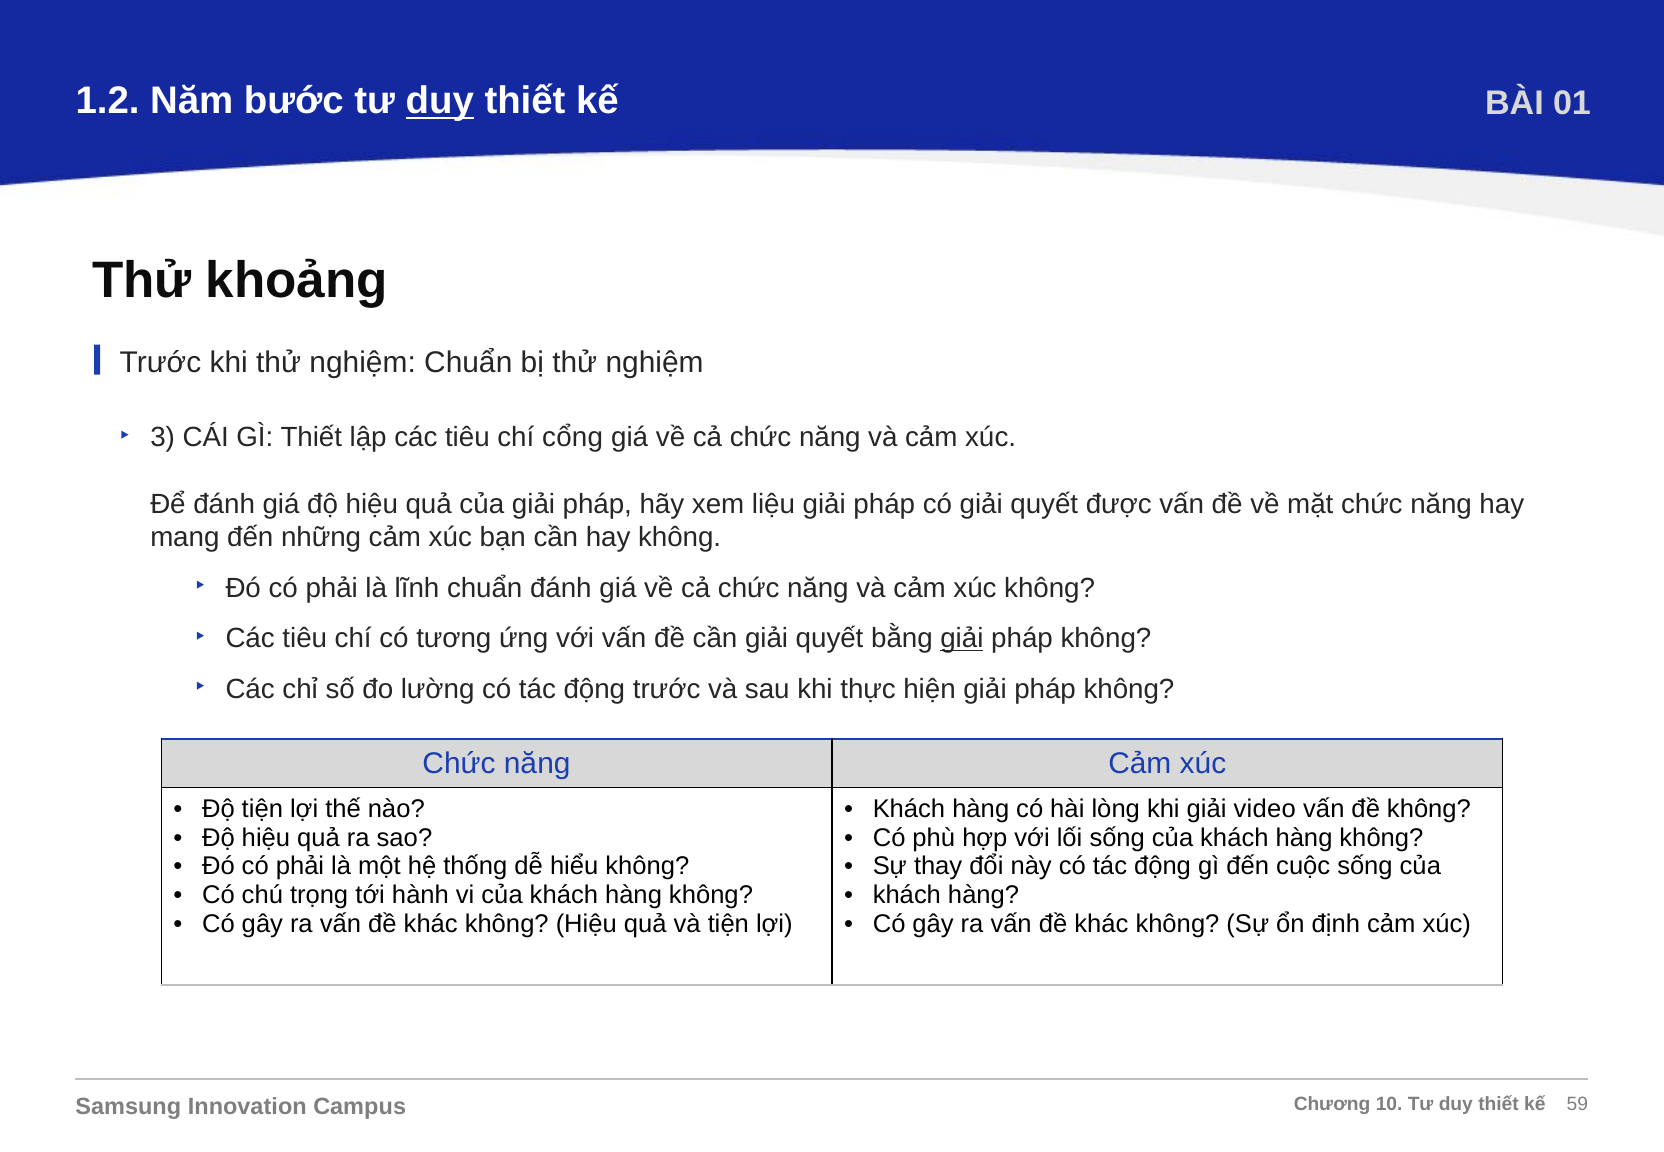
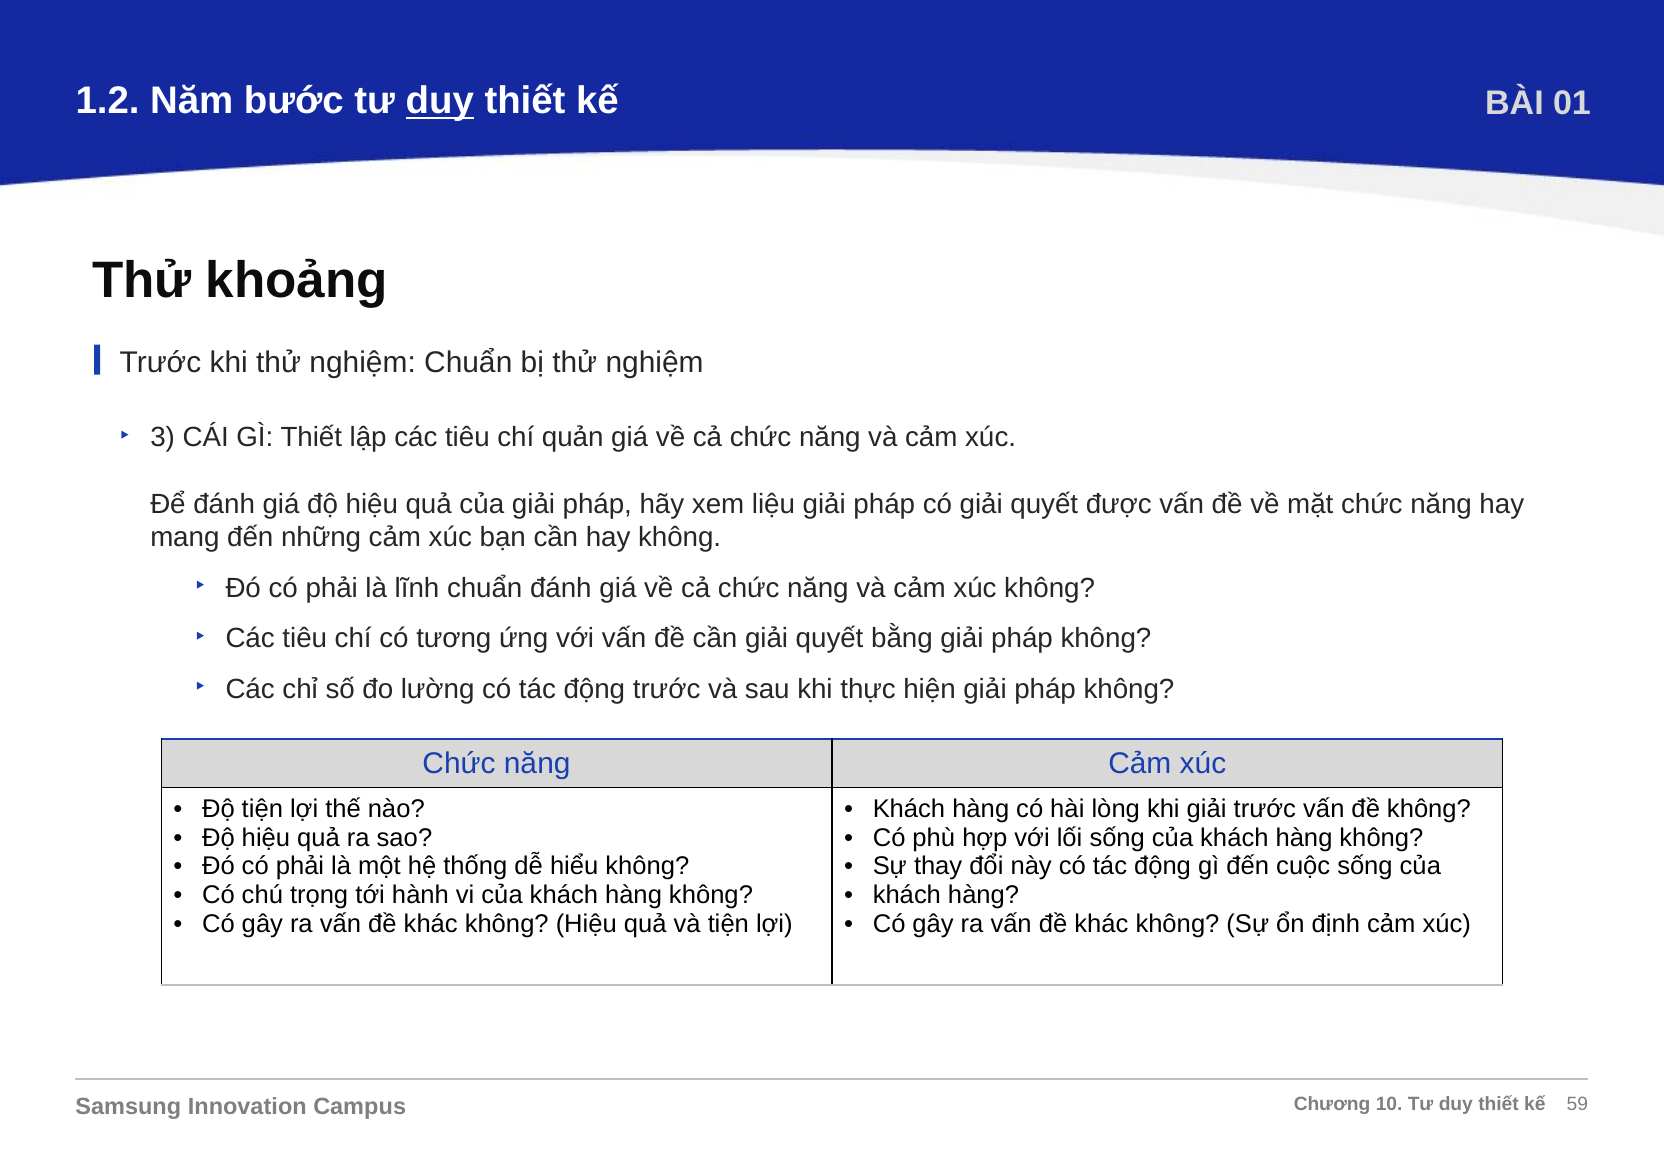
cổng: cổng -> quản
giải at (962, 639) underline: present -> none
giải video: video -> trước
